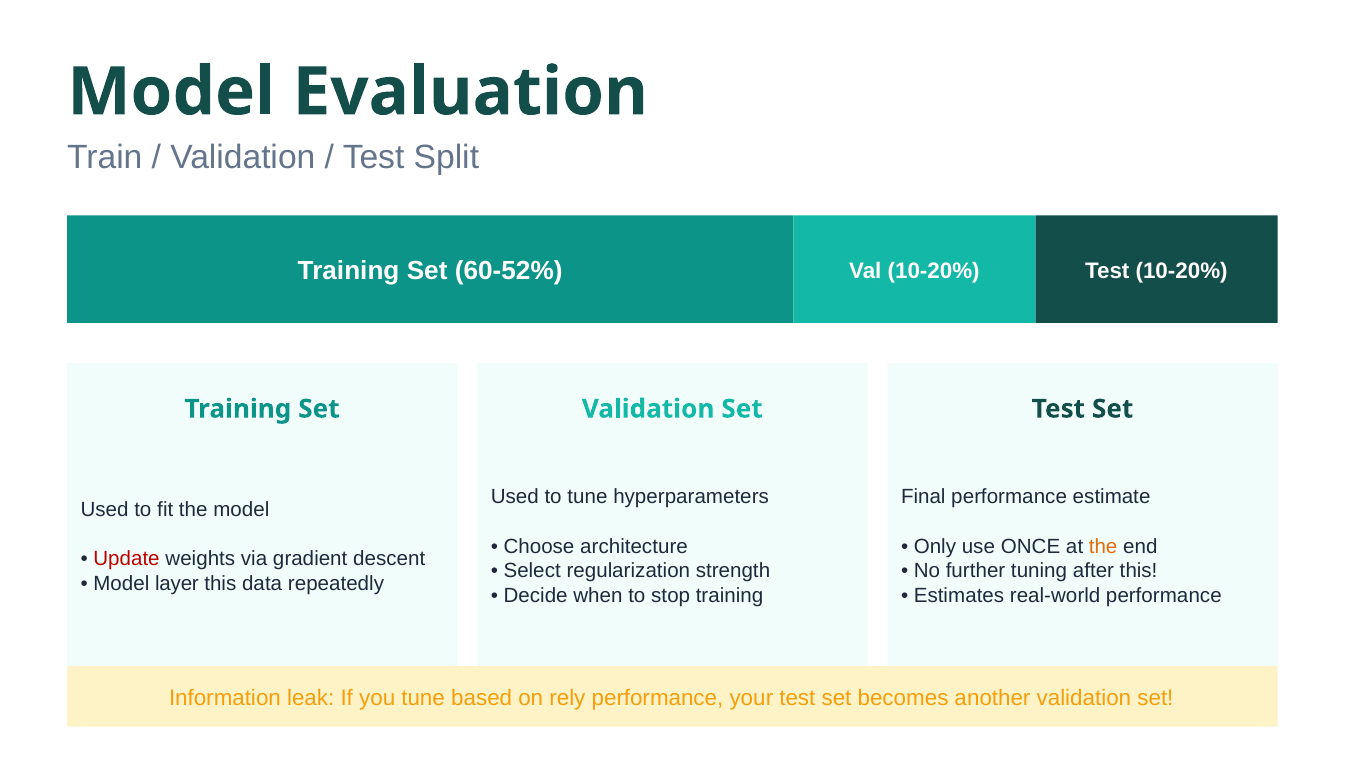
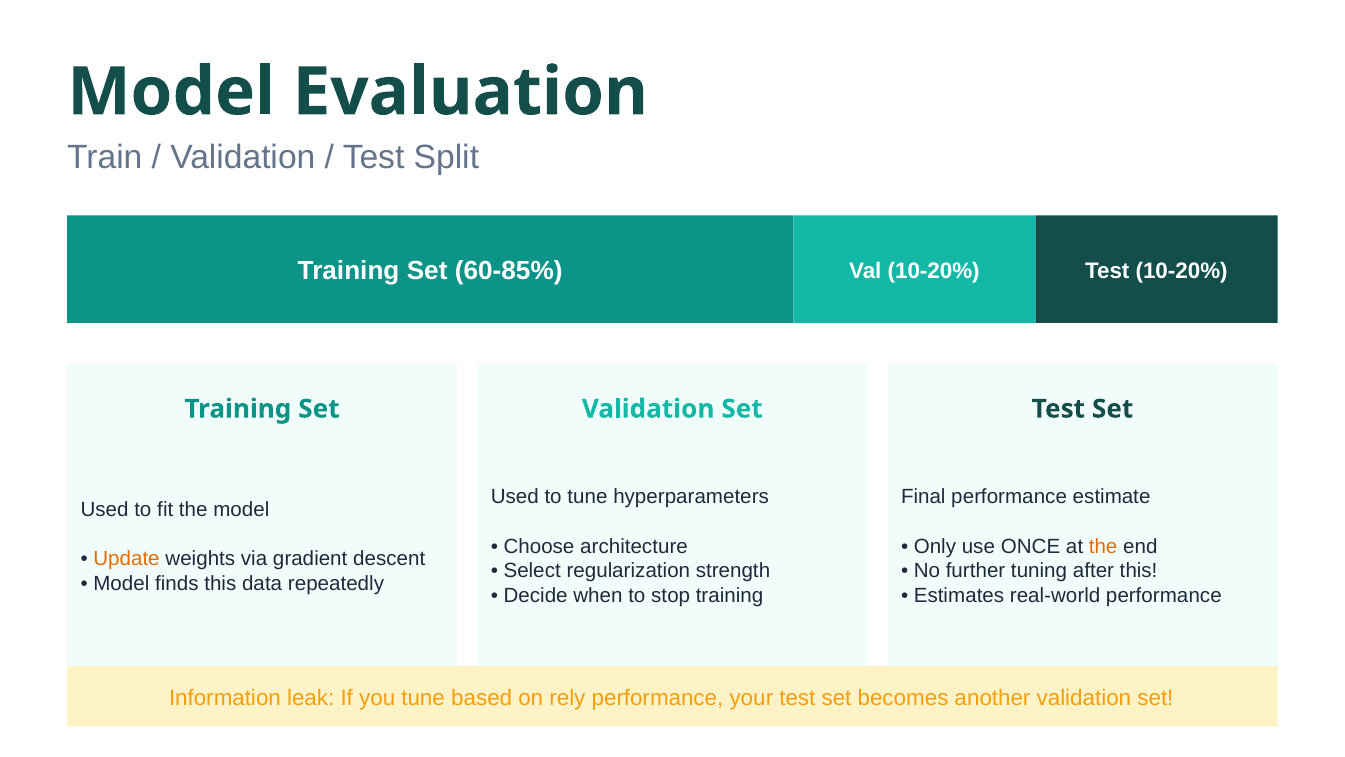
60-52%: 60-52% -> 60-85%
Update colour: red -> orange
layer: layer -> finds
